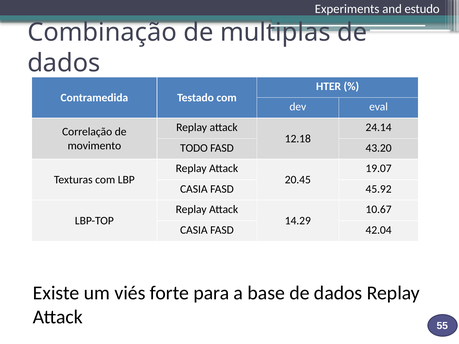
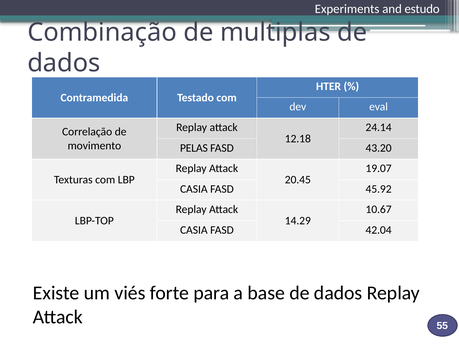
TODO: TODO -> PELAS
